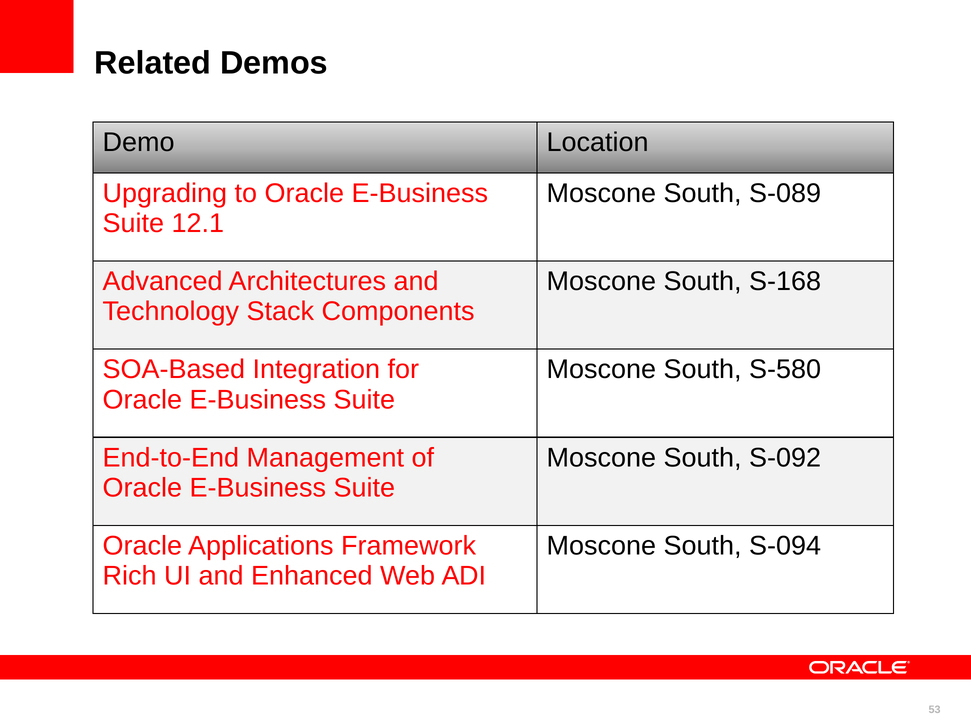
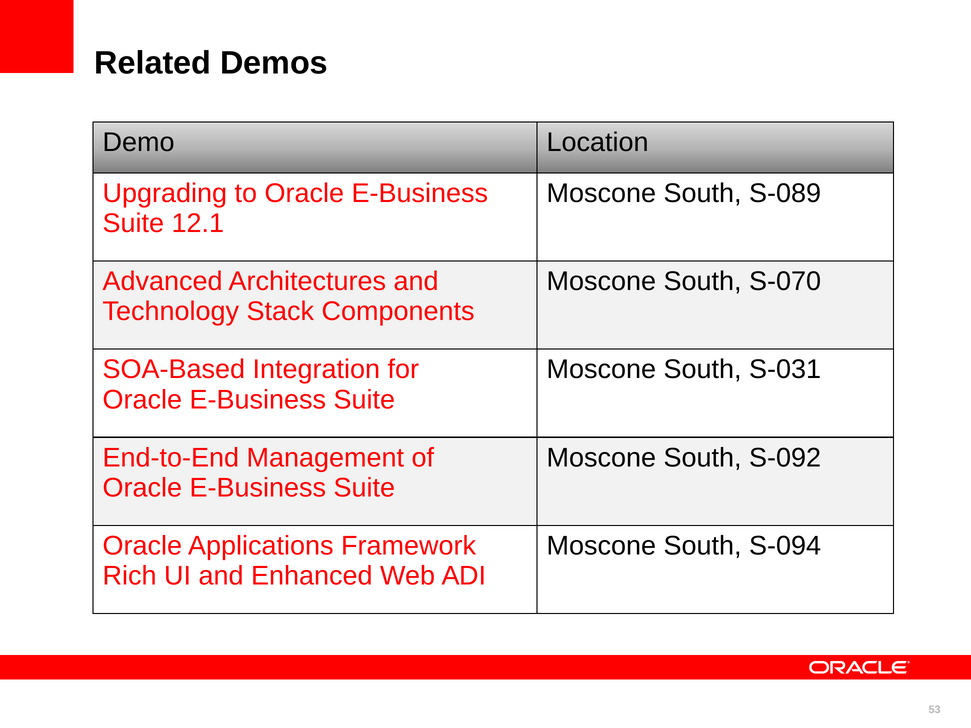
S-168: S-168 -> S-070
S-580: S-580 -> S-031
